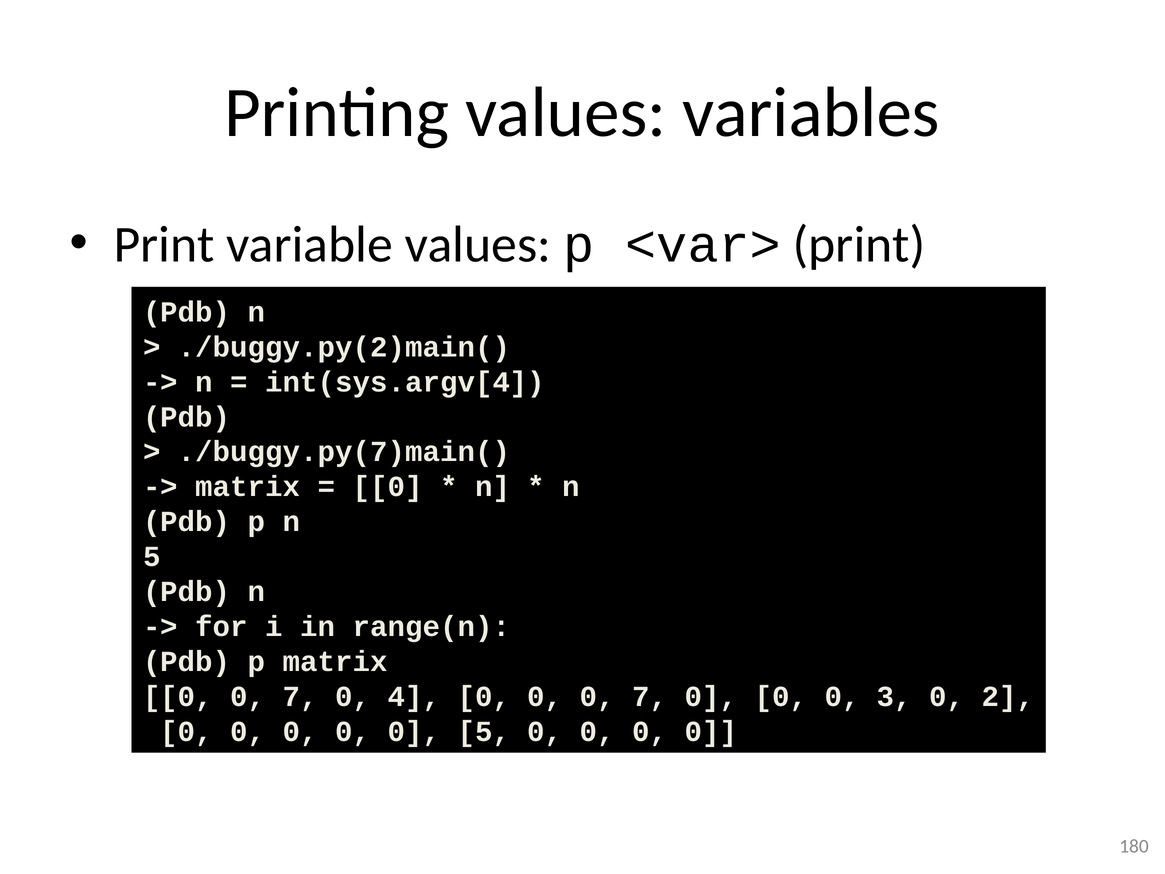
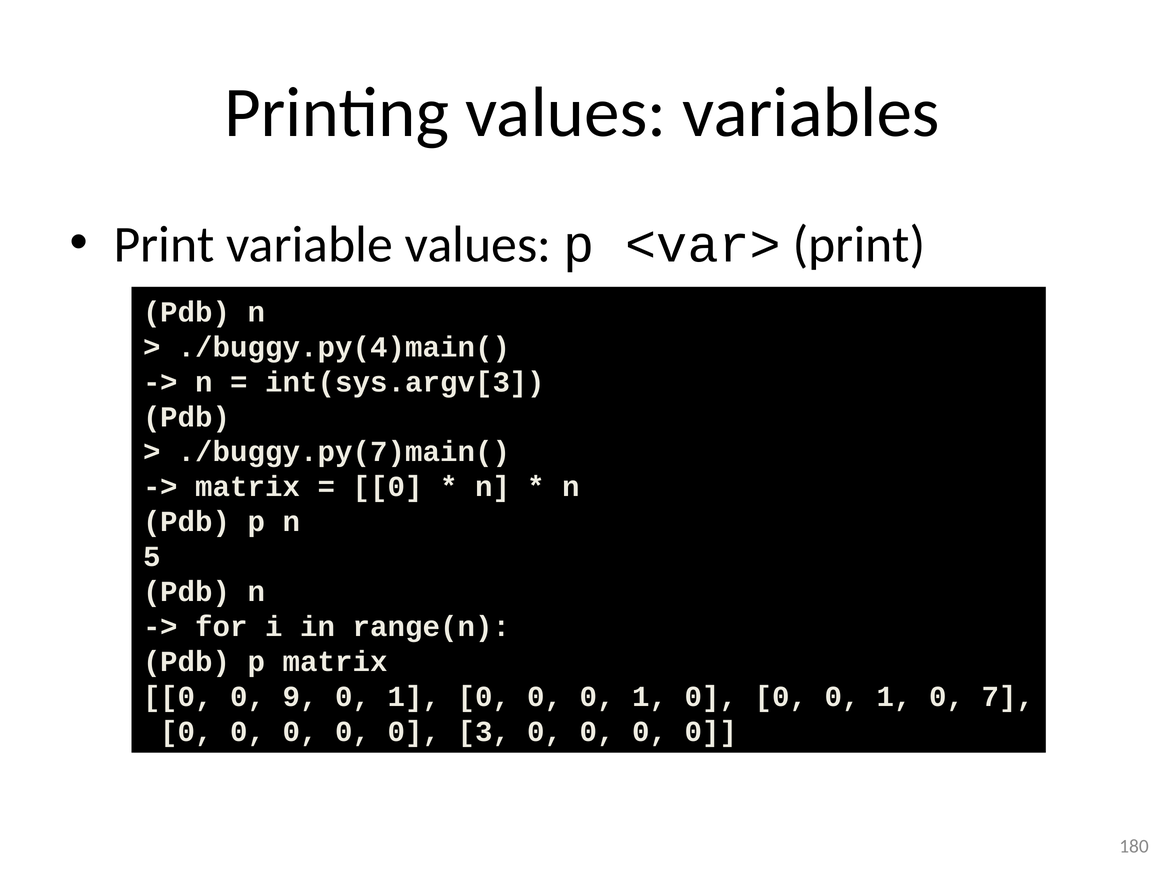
./buggy.py(2)main(: ./buggy.py(2)main( -> ./buggy.py(4)main(
int(sys.argv[4: int(sys.argv[4 -> int(sys.argv[3
7 at (300, 696): 7 -> 9
4 at (414, 696): 4 -> 1
7 at (650, 696): 7 -> 1
3 at (894, 696): 3 -> 1
2: 2 -> 7
0 5: 5 -> 3
